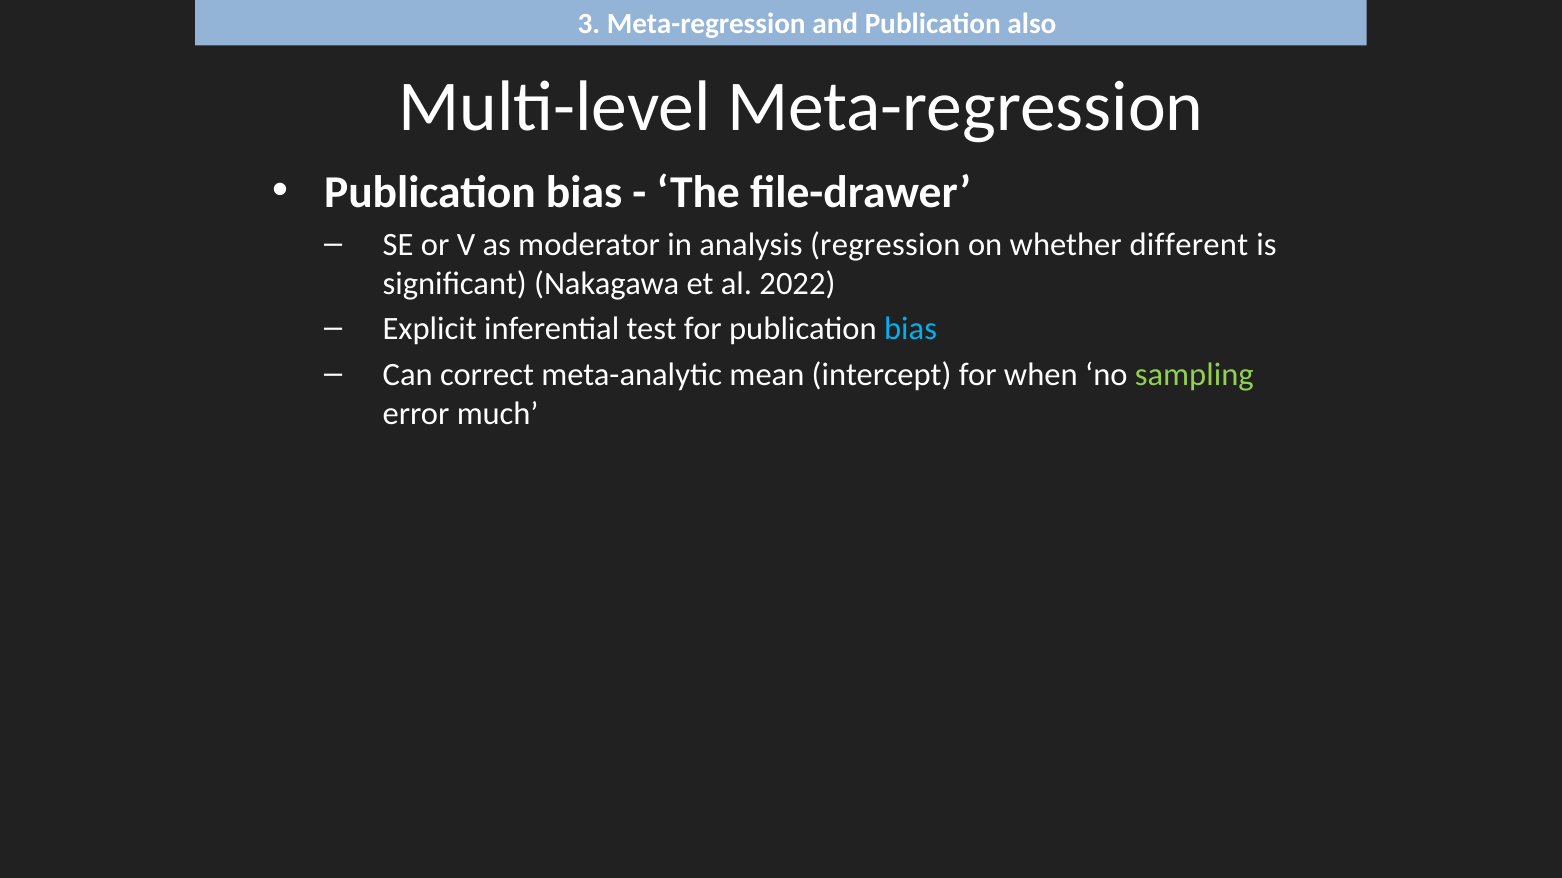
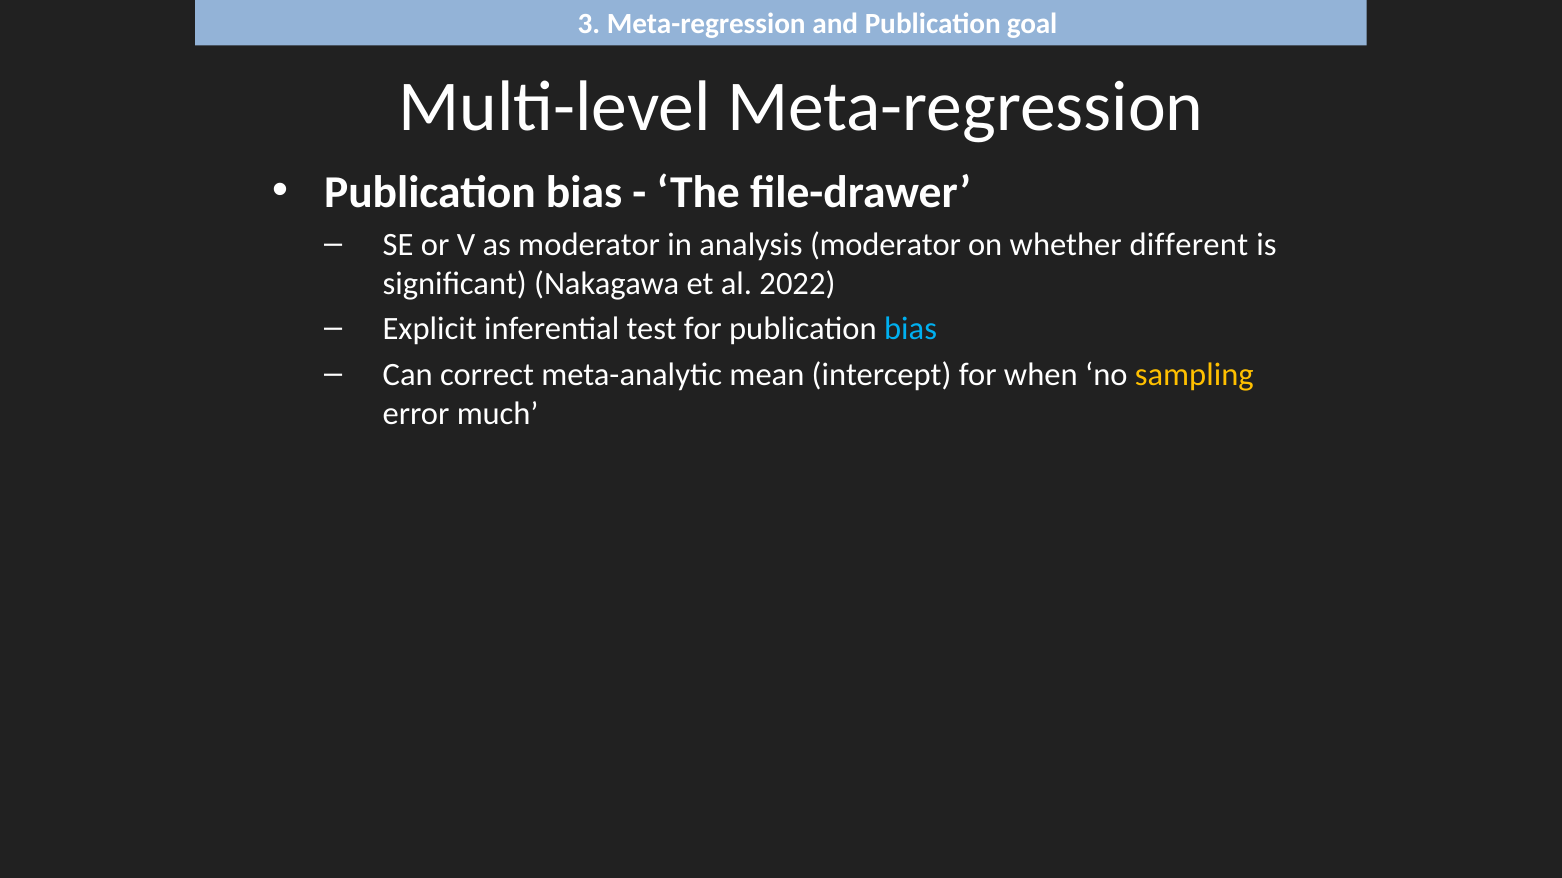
also: also -> goal
analysis regression: regression -> moderator
sampling colour: light green -> yellow
